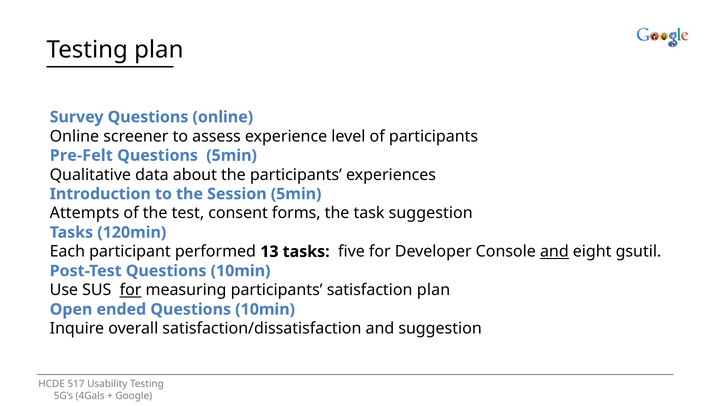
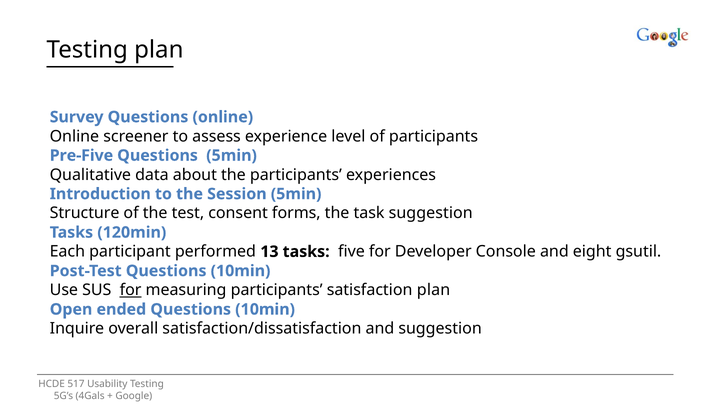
Pre-Felt: Pre-Felt -> Pre-Five
Attempts: Attempts -> Structure
and at (554, 252) underline: present -> none
